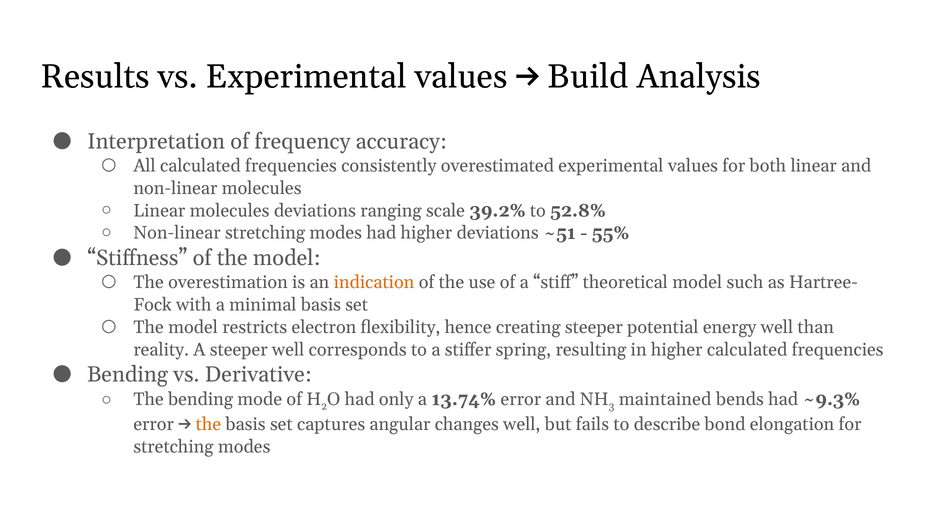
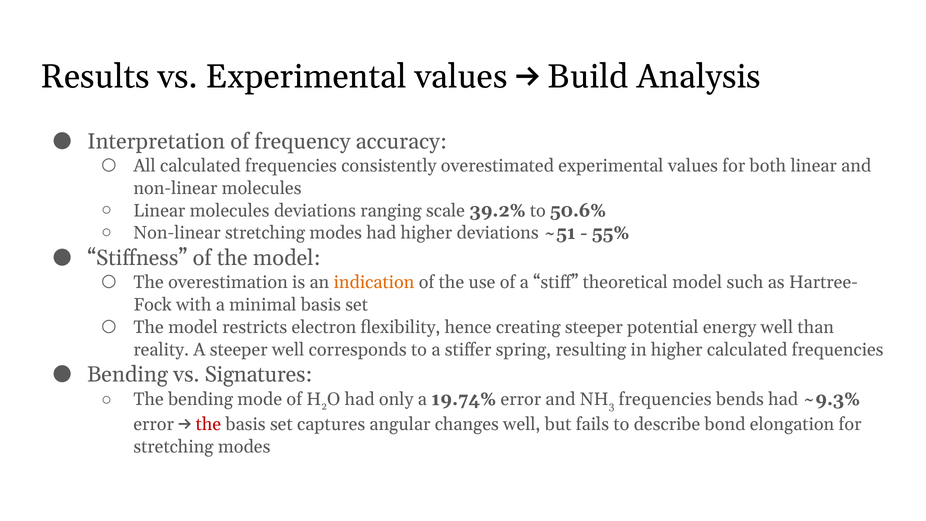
52.8%: 52.8% -> 50.6%
Derivative: Derivative -> Signatures
13.74%: 13.74% -> 19.74%
maintained at (665, 399): maintained -> frequencies
the at (208, 424) colour: orange -> red
